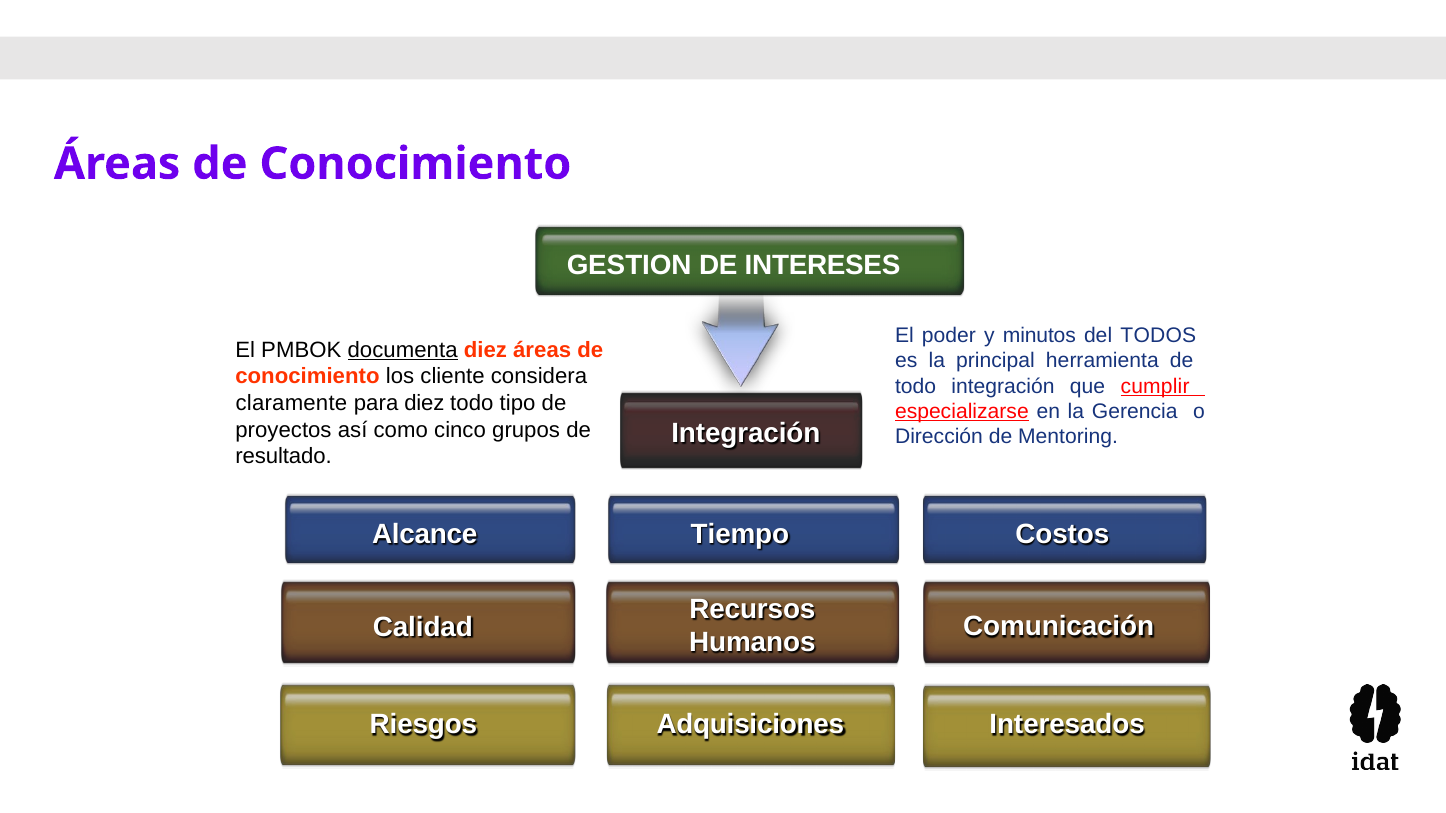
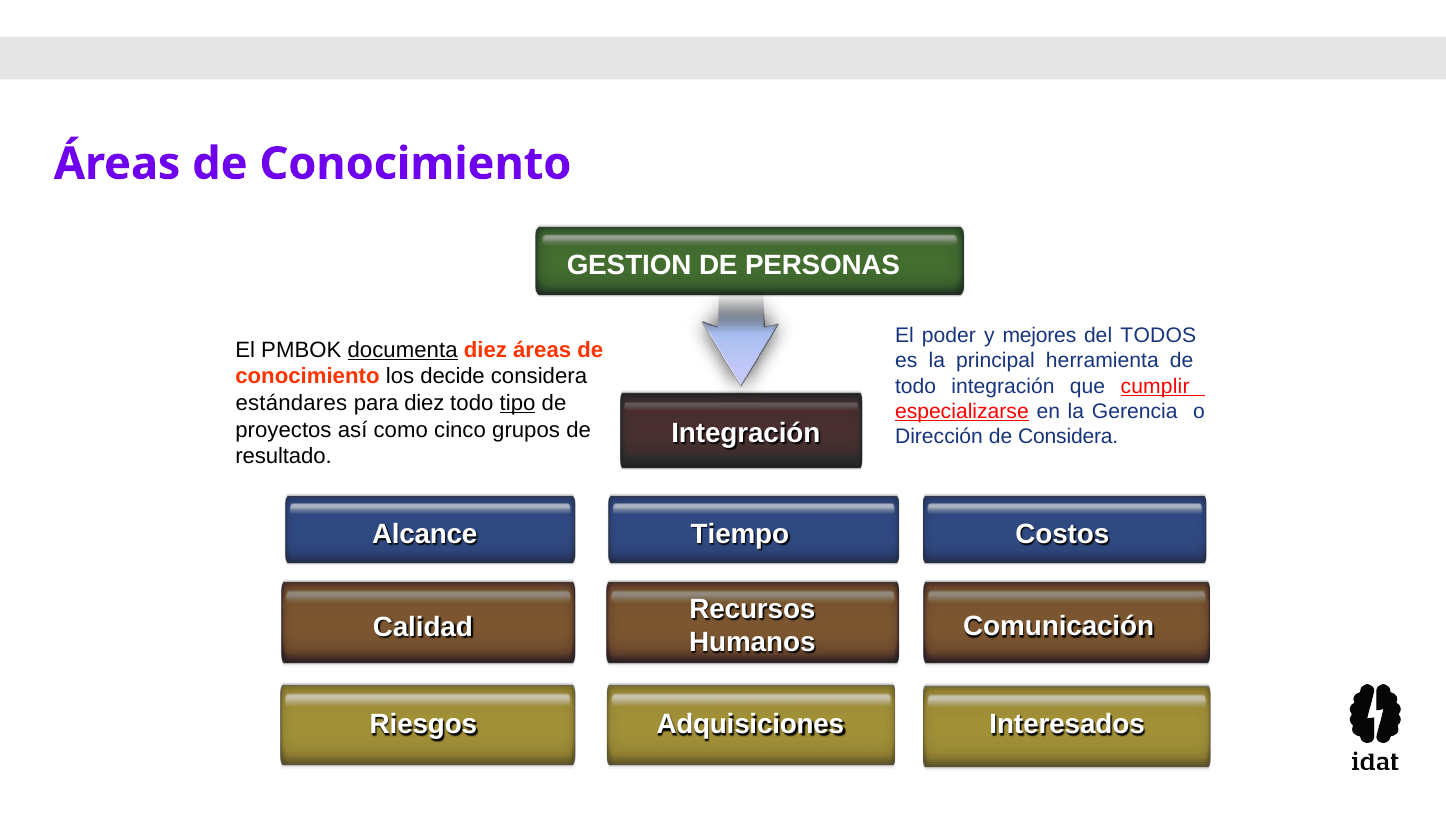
INTERESES: INTERESES -> PERSONAS
minutos: minutos -> mejores
cliente: cliente -> decide
claramente: claramente -> estándares
tipo underline: none -> present
de Mentoring: Mentoring -> Considera
